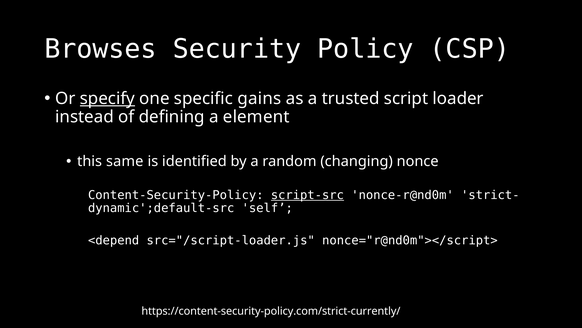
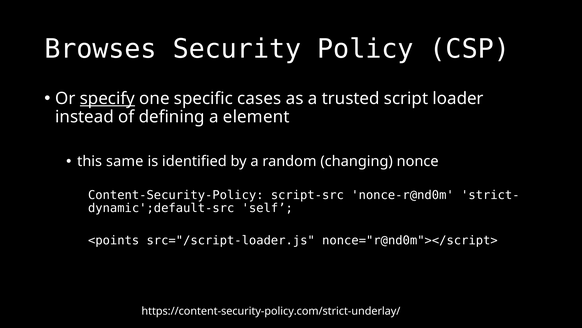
gains: gains -> cases
script-src underline: present -> none
<depend: <depend -> <points
https://content-security-policy.com/strict-currently/: https://content-security-policy.com/strict-currently/ -> https://content-security-policy.com/strict-underlay/
